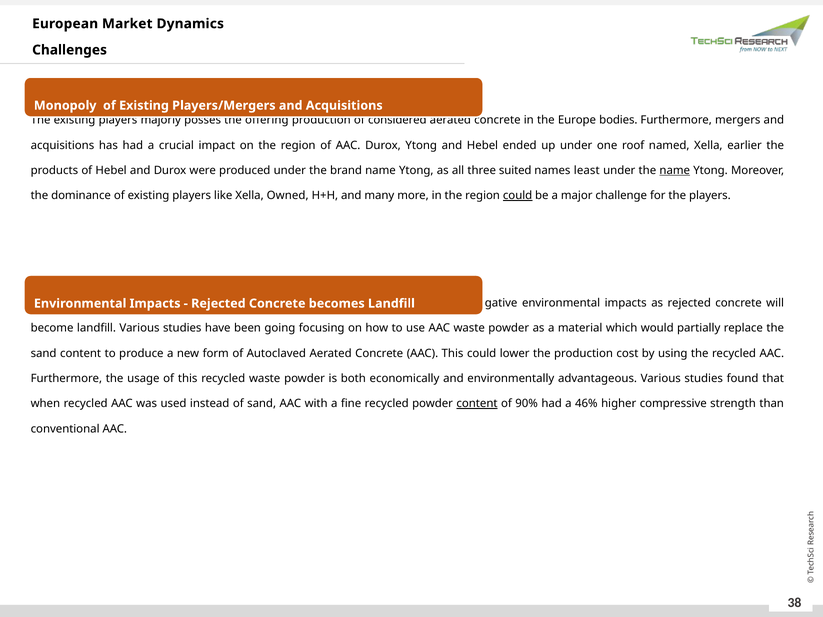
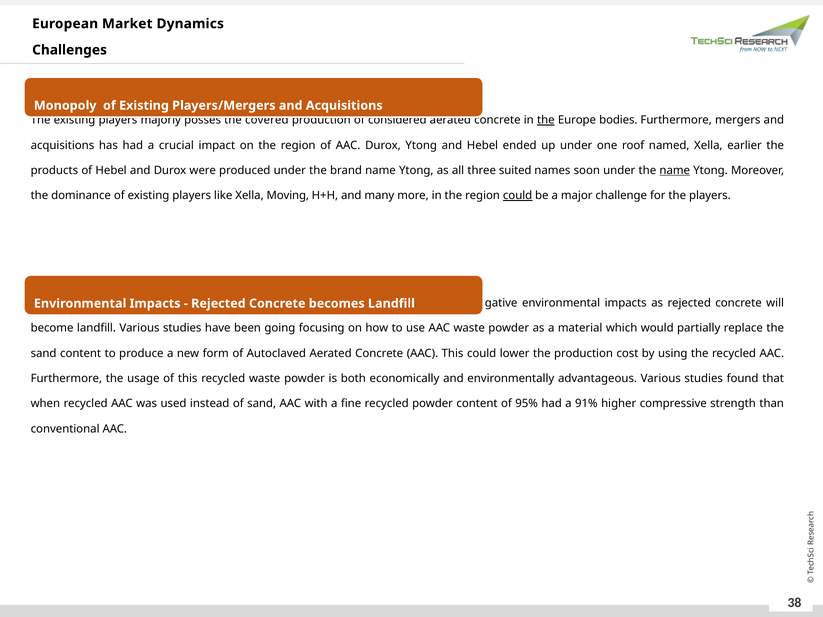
offering: offering -> covered
the at (546, 120) underline: none -> present
least: least -> soon
Owned: Owned -> Moving
content at (477, 404) underline: present -> none
90%: 90% -> 95%
46%: 46% -> 91%
